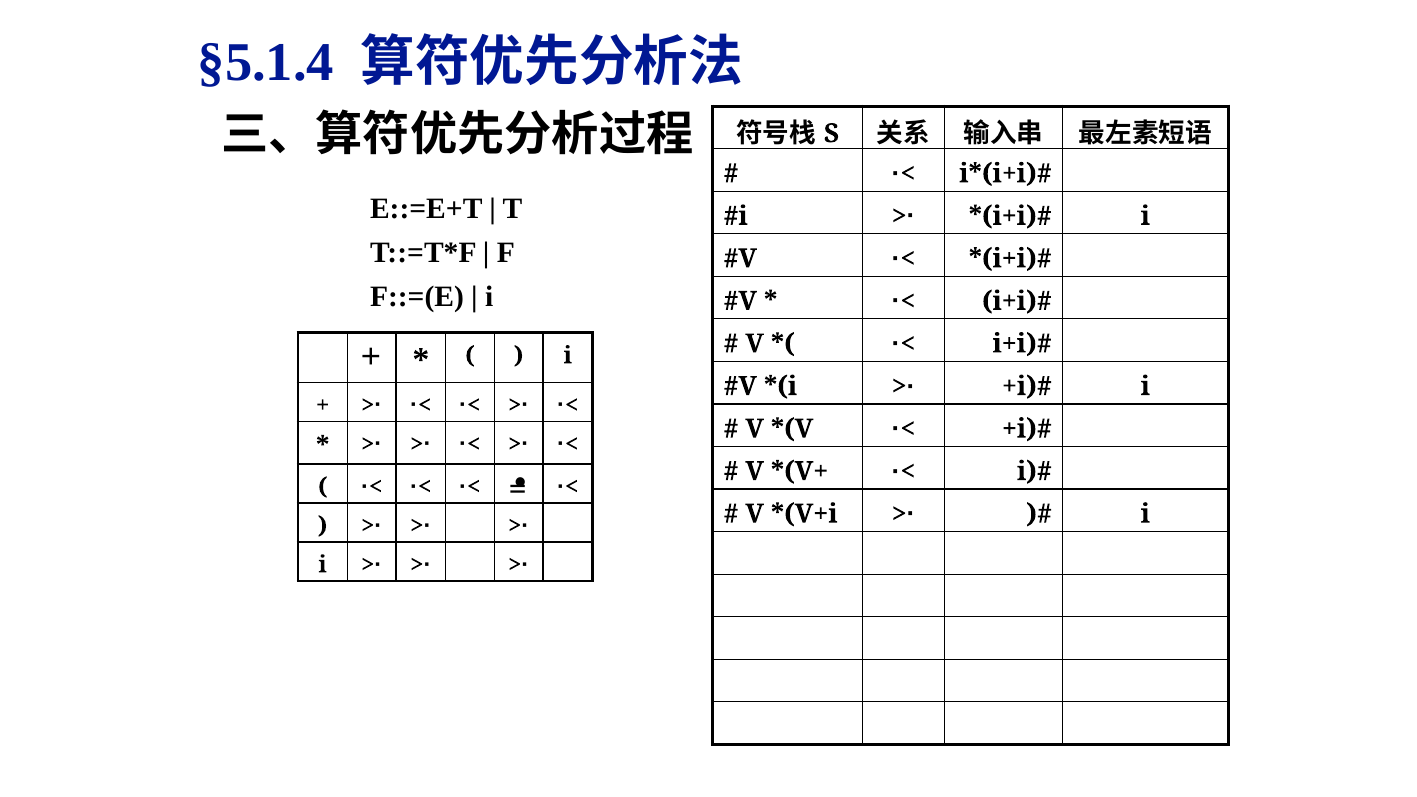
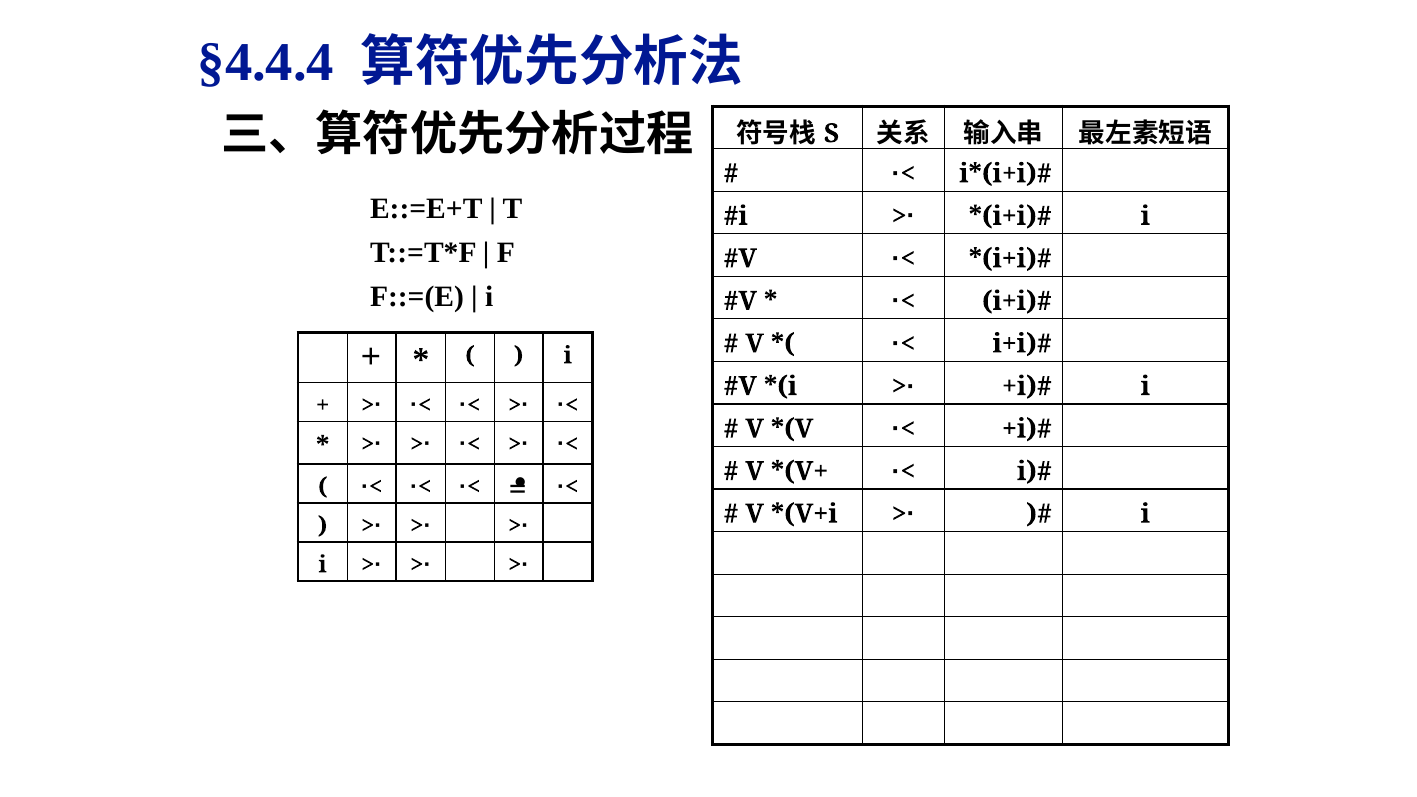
§5.1.4: §5.1.4 -> §4.4.4
